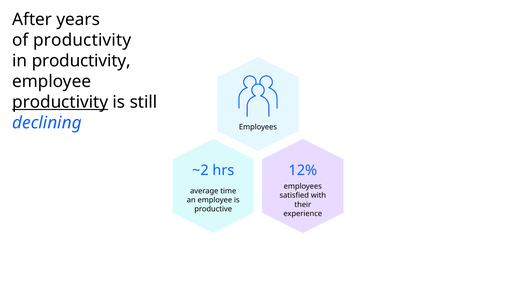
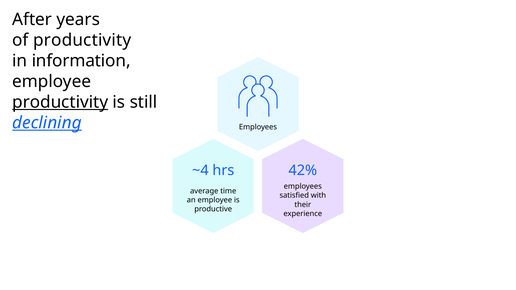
in productivity: productivity -> information
declining underline: none -> present
~2: ~2 -> ~4
12%: 12% -> 42%
